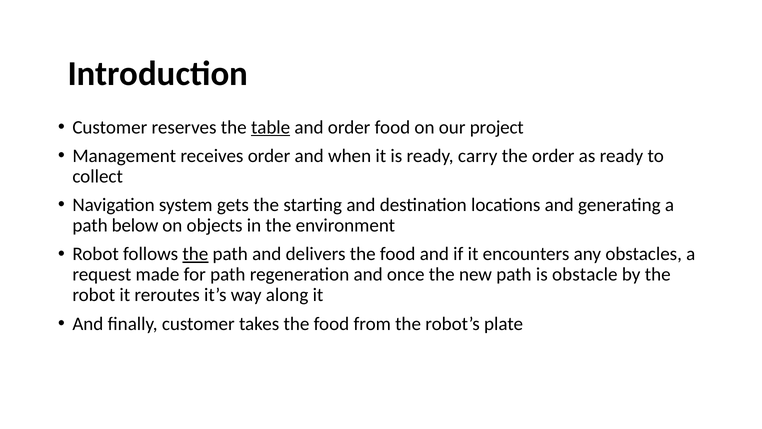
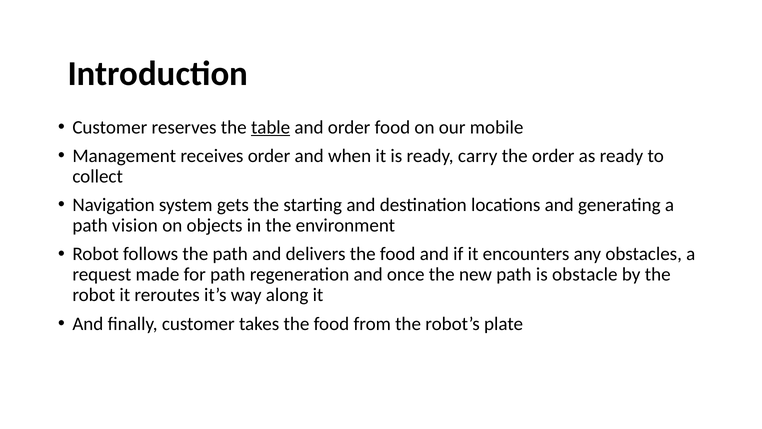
project: project -> mobile
below: below -> vision
the at (195, 254) underline: present -> none
